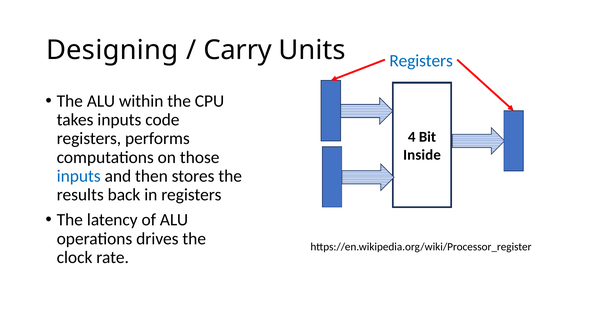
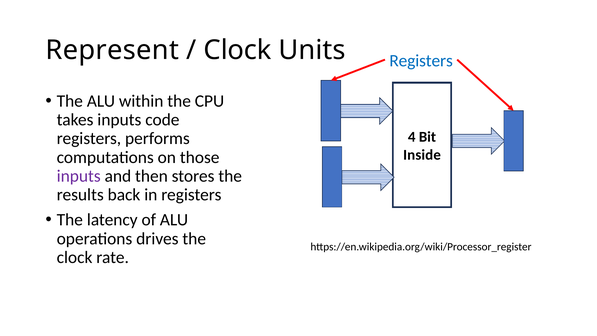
Designing: Designing -> Represent
Carry at (238, 50): Carry -> Clock
inputs at (79, 176) colour: blue -> purple
